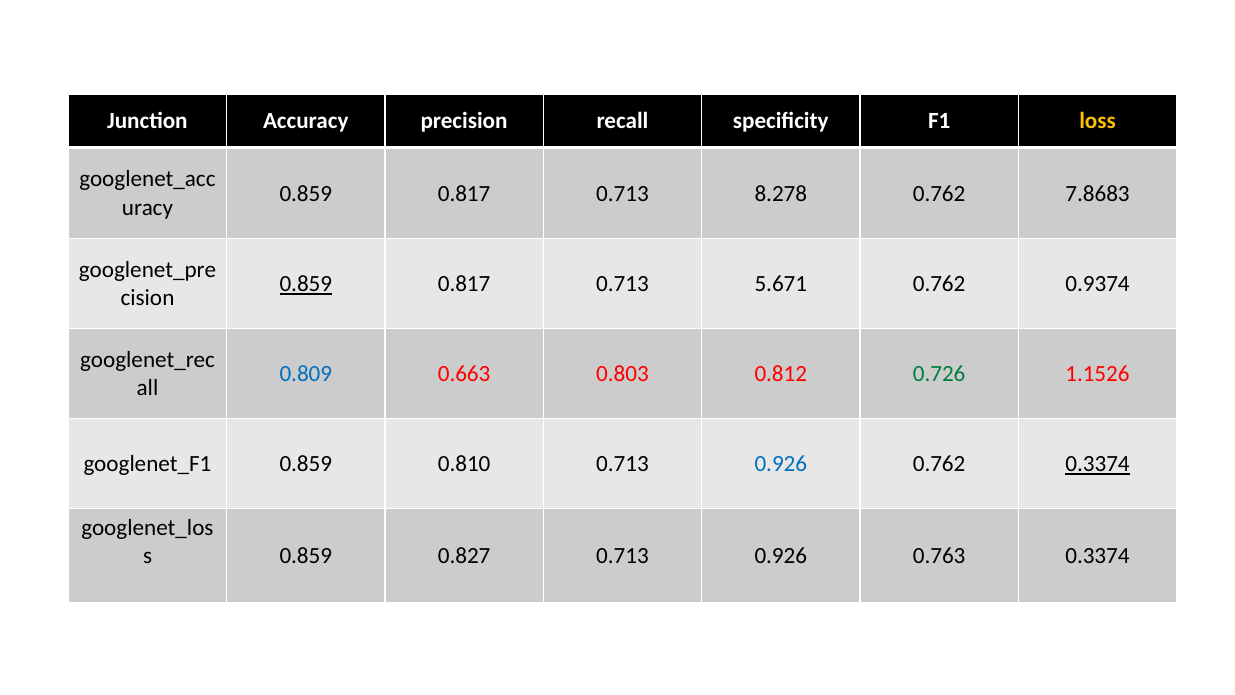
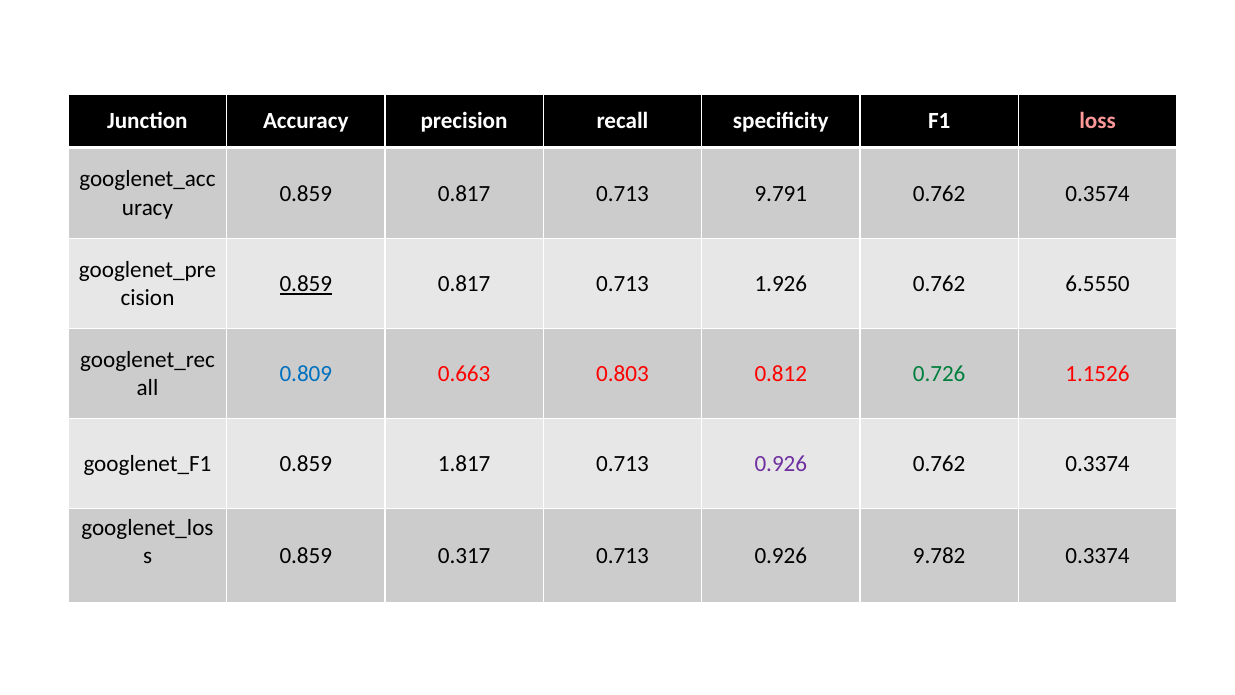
loss colour: yellow -> pink
8.278: 8.278 -> 9.791
7.8683: 7.8683 -> 0.3574
5.671: 5.671 -> 1.926
0.9374: 0.9374 -> 6.5550
0.810: 0.810 -> 1.817
0.926 at (781, 464) colour: blue -> purple
0.3374 at (1098, 464) underline: present -> none
0.827: 0.827 -> 0.317
0.763: 0.763 -> 9.782
